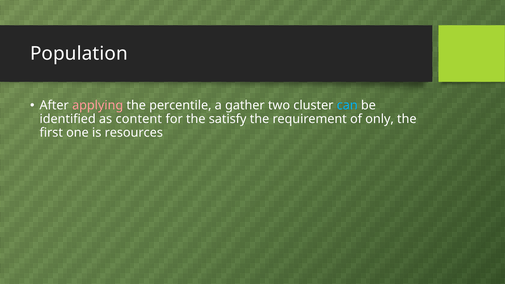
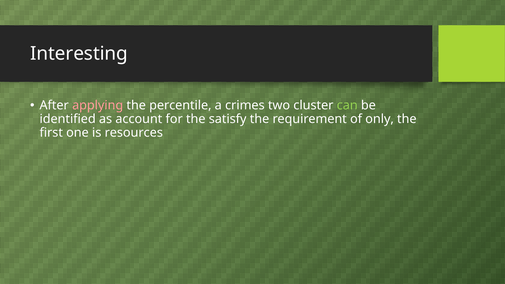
Population: Population -> Interesting
gather: gather -> crimes
can colour: light blue -> light green
content: content -> account
